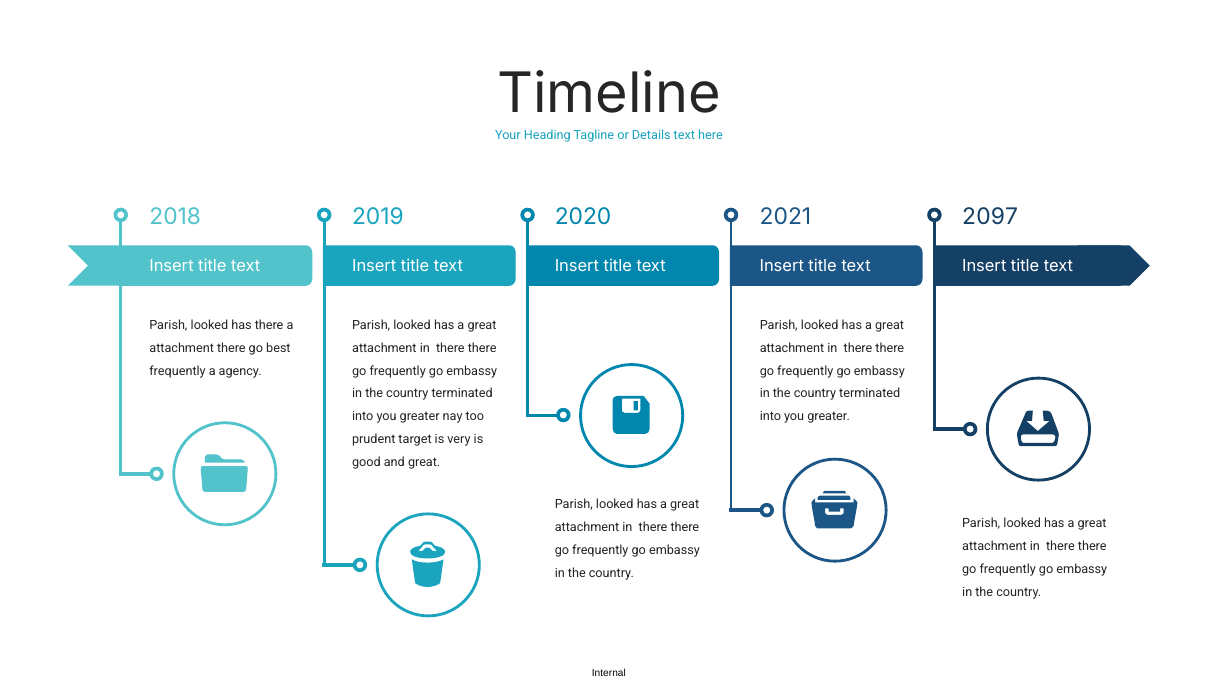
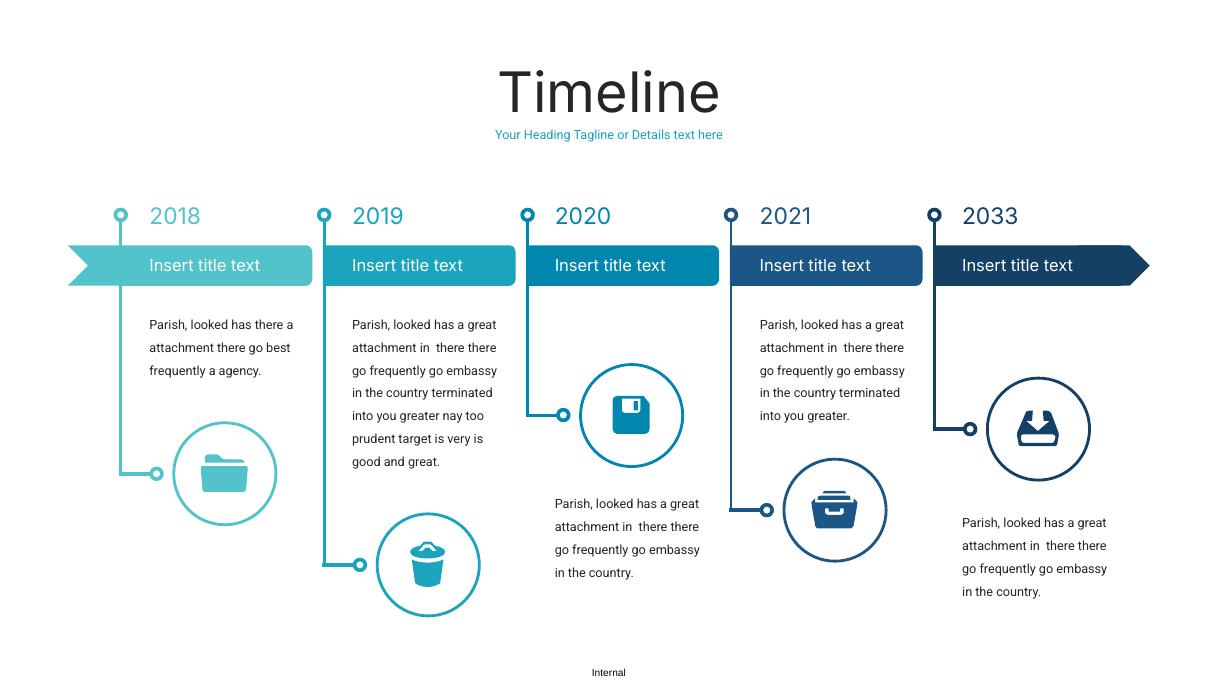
2097: 2097 -> 2033
